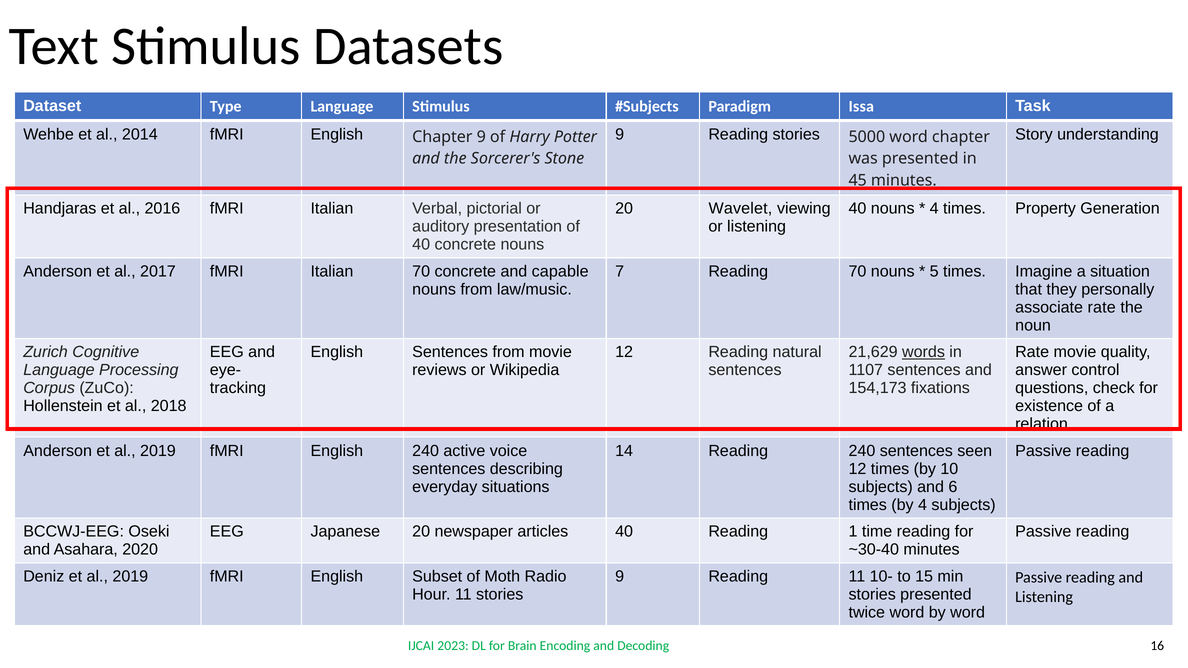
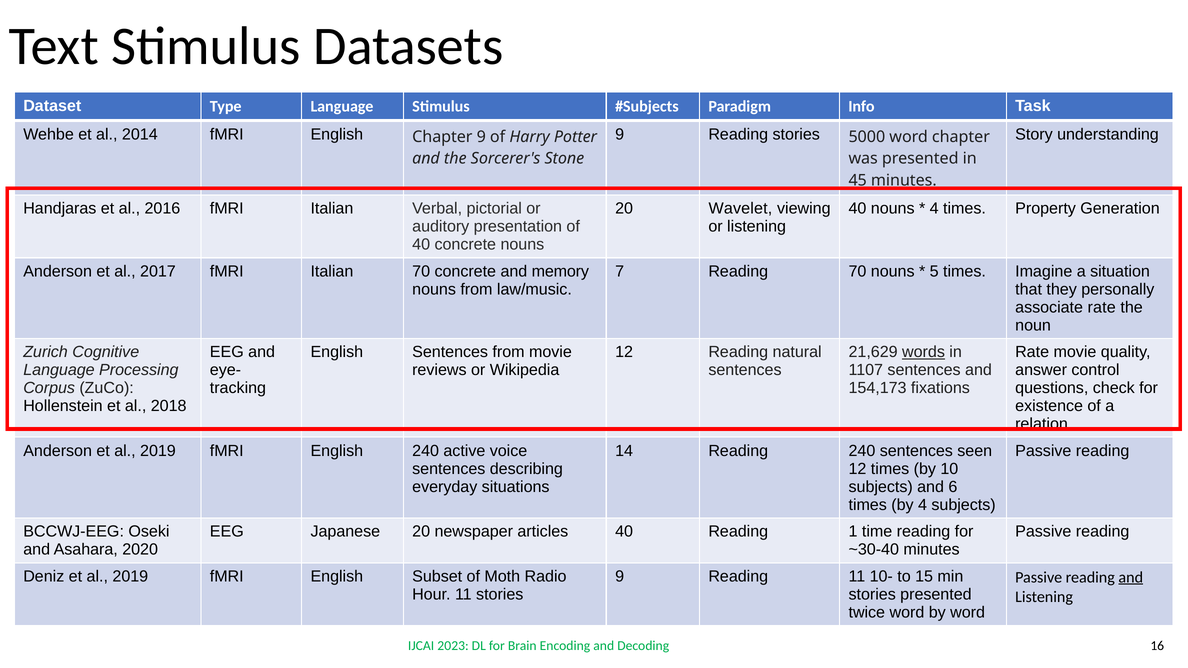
Issa: Issa -> Info
capable: capable -> memory
and at (1131, 577) underline: none -> present
